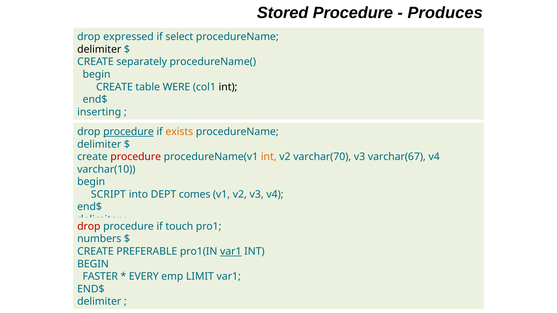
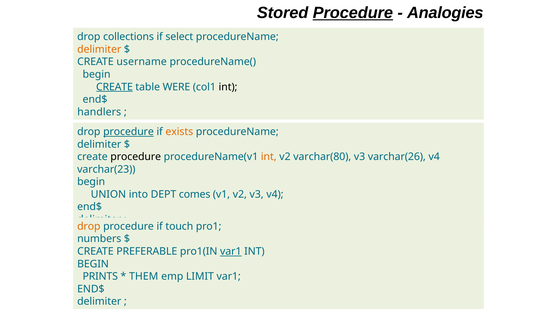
Procedure at (353, 13) underline: none -> present
Produces: Produces -> Analogies
expressed: expressed -> collections
delimiter at (99, 49) colour: black -> orange
separately: separately -> username
CREATE at (115, 87) underline: none -> present
inserting: inserting -> handlers
procedure at (136, 157) colour: red -> black
varchar(70: varchar(70 -> varchar(80
varchar(67: varchar(67 -> varchar(26
varchar(10: varchar(10 -> varchar(23
SCRIPT: SCRIPT -> UNION
drop at (89, 227) colour: red -> orange
FASTER: FASTER -> PRINTS
EVERY: EVERY -> THEM
